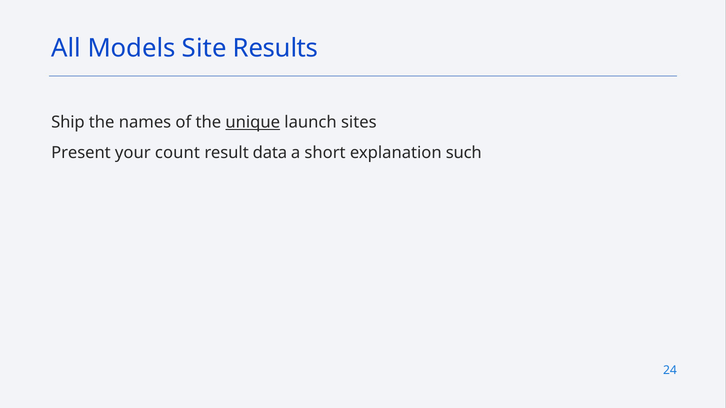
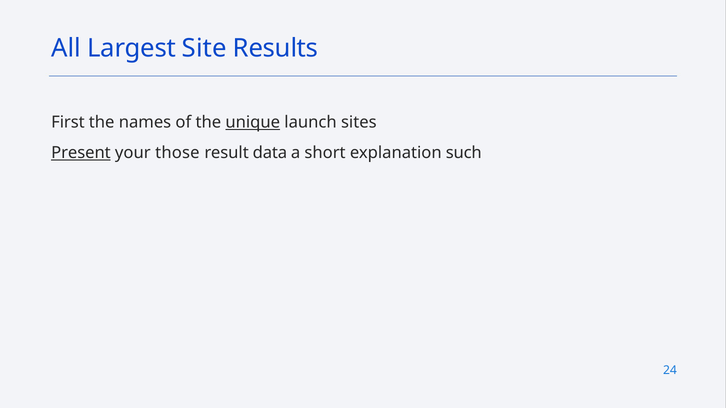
Models: Models -> Largest
Ship: Ship -> First
Present underline: none -> present
count: count -> those
